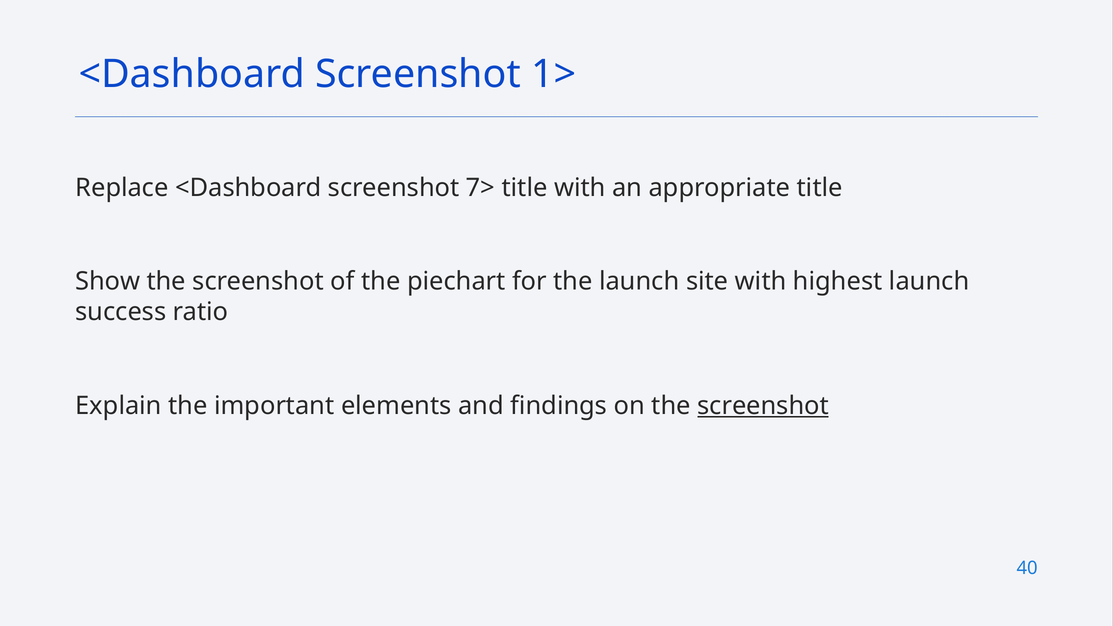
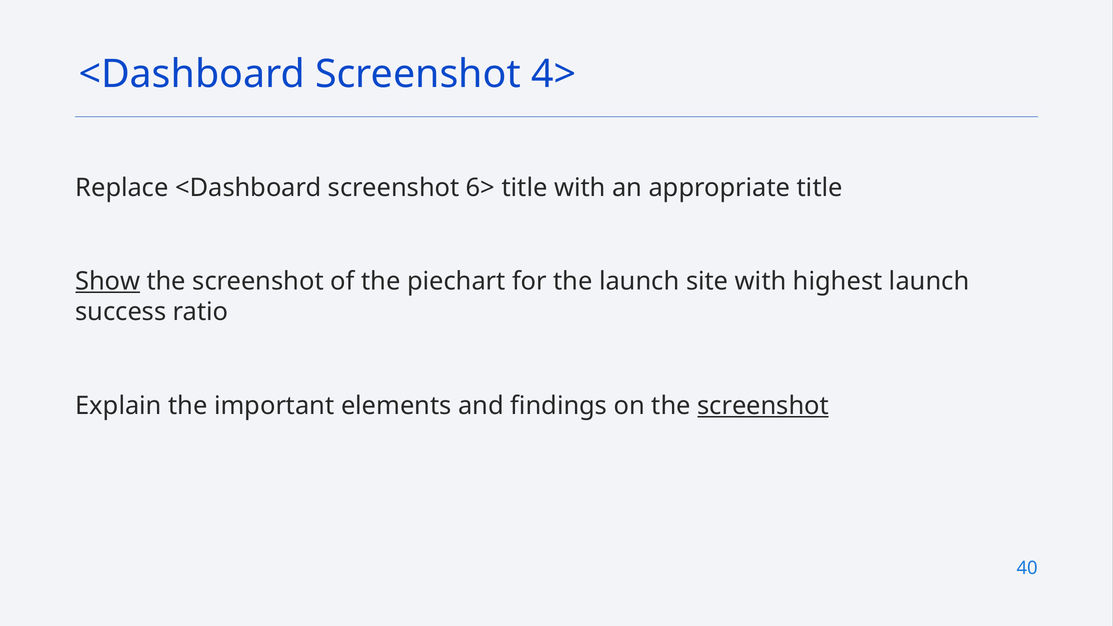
1>: 1> -> 4>
7>: 7> -> 6>
Show underline: none -> present
